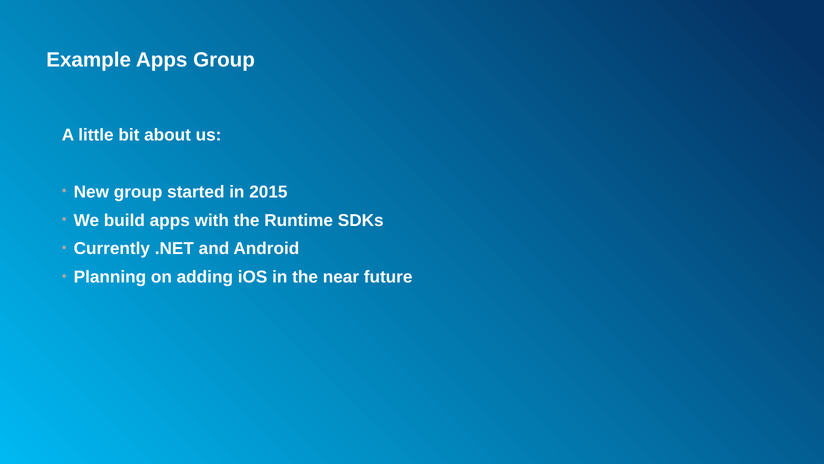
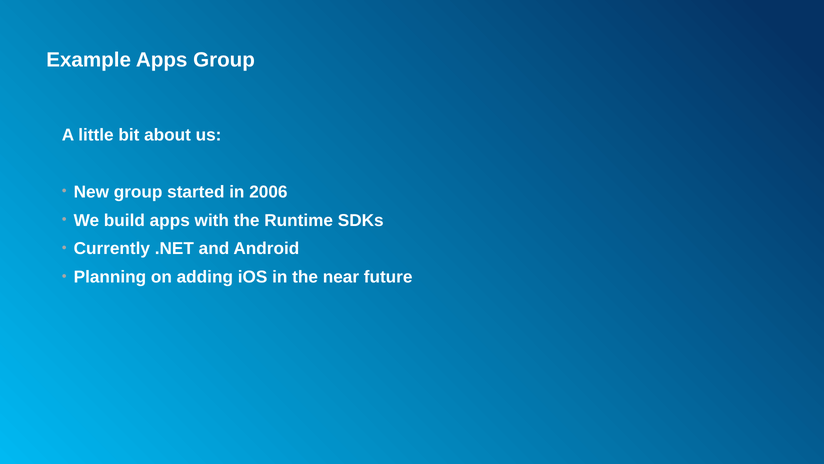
2015: 2015 -> 2006
